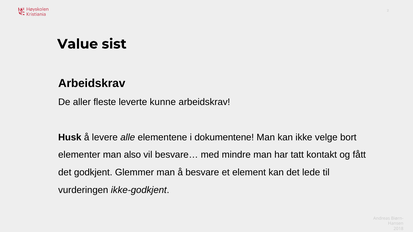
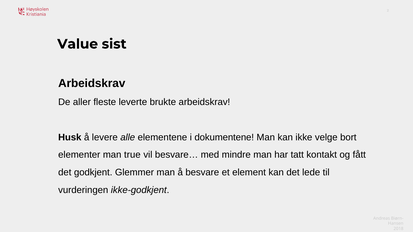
kunne: kunne -> brukte
also: also -> true
